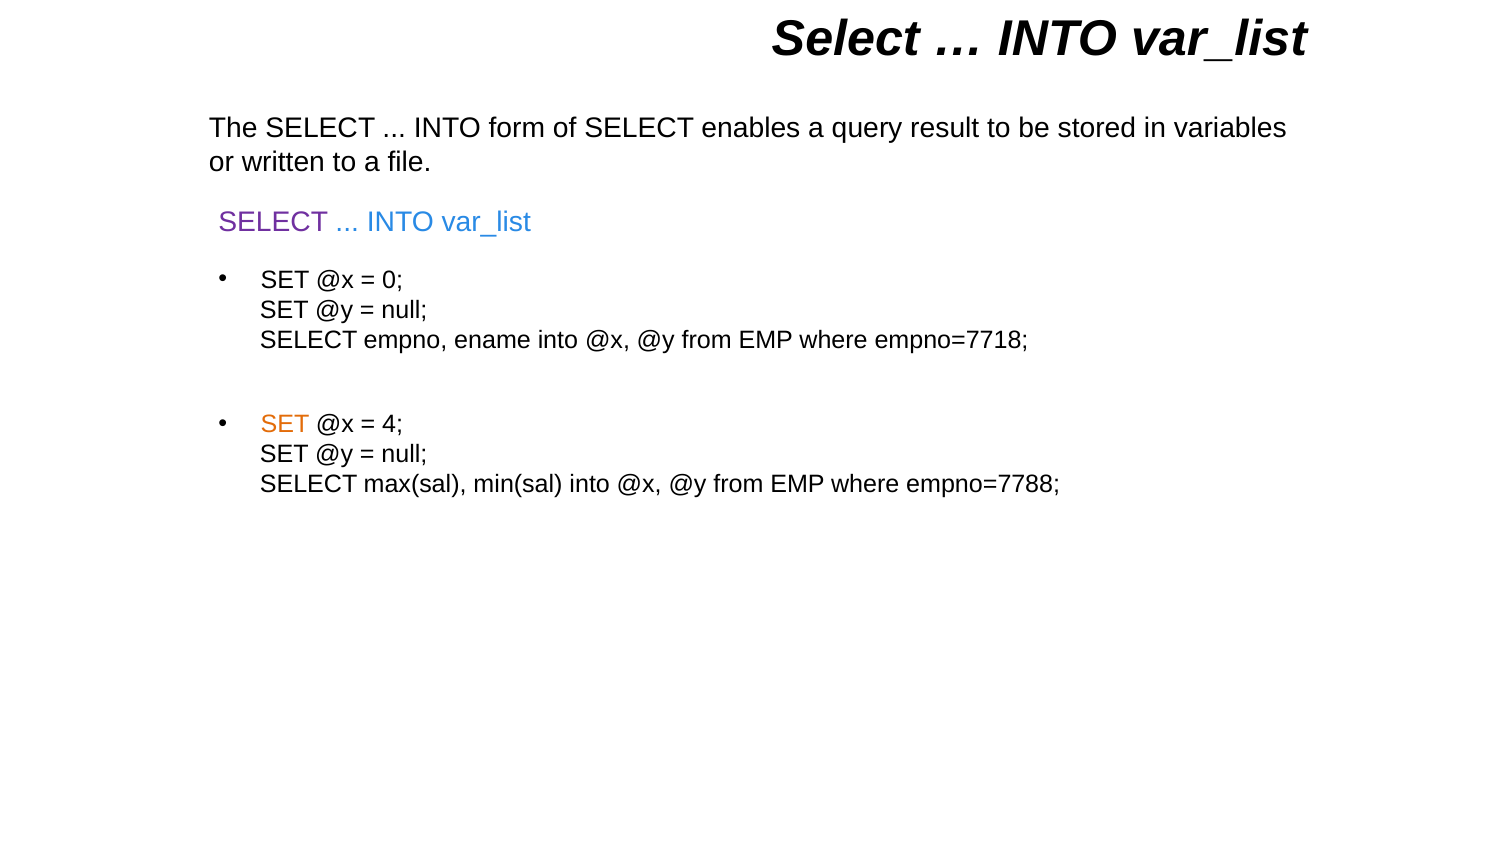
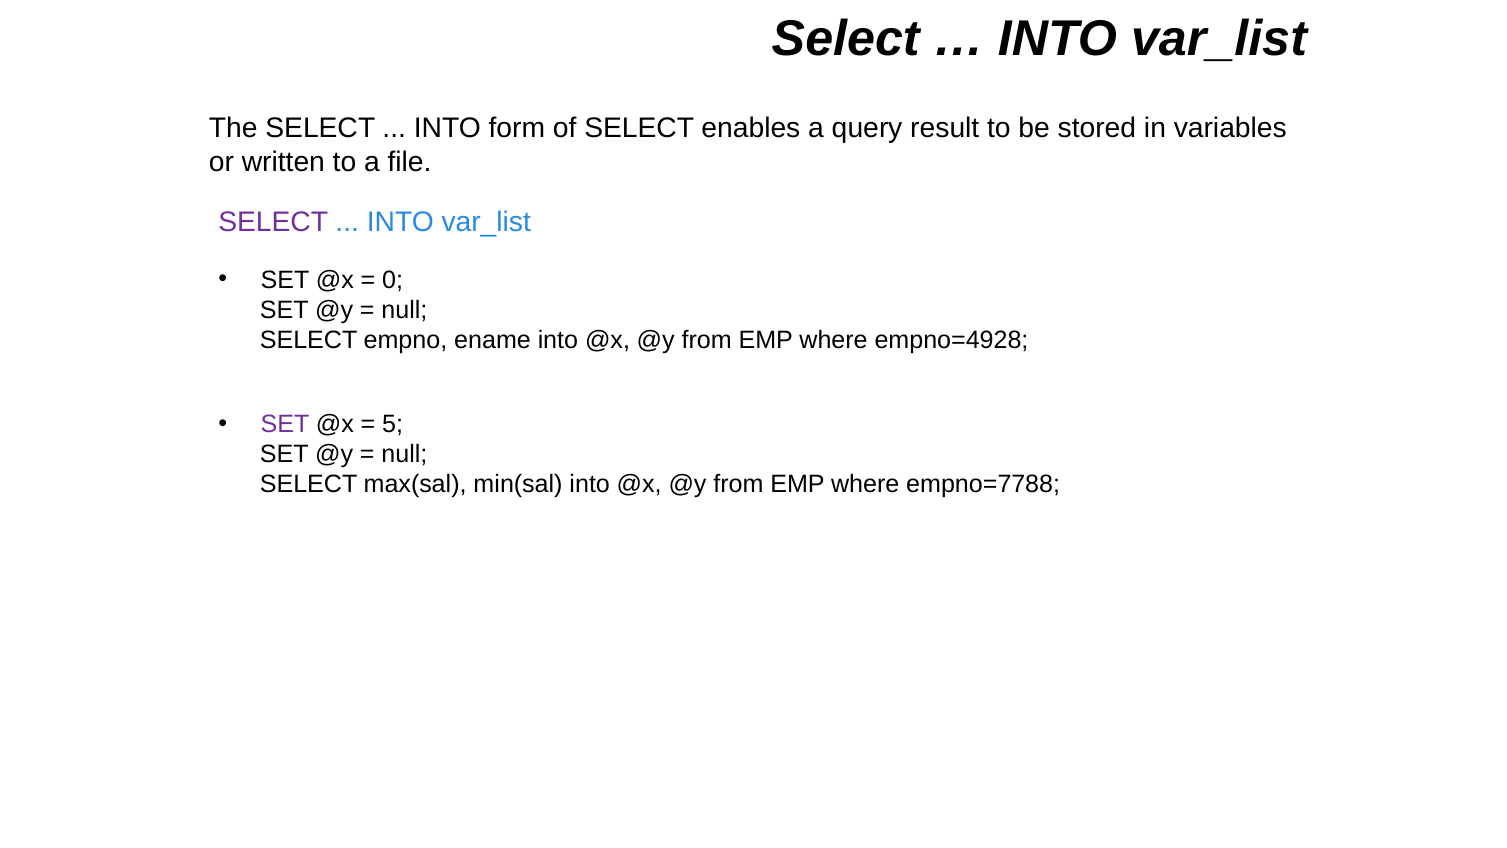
empno=7718: empno=7718 -> empno=4928
SET at (285, 424) colour: orange -> purple
4: 4 -> 5
